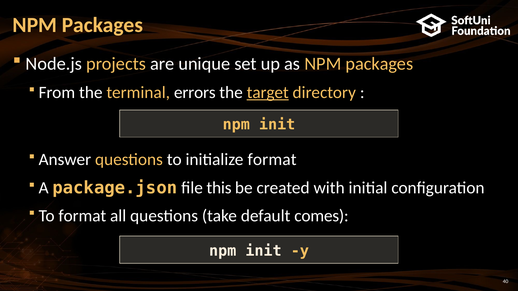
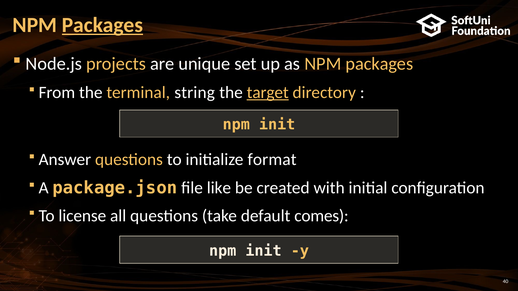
Packages at (102, 25) underline: none -> present
errors: errors -> string
this: this -> like
To format: format -> license
